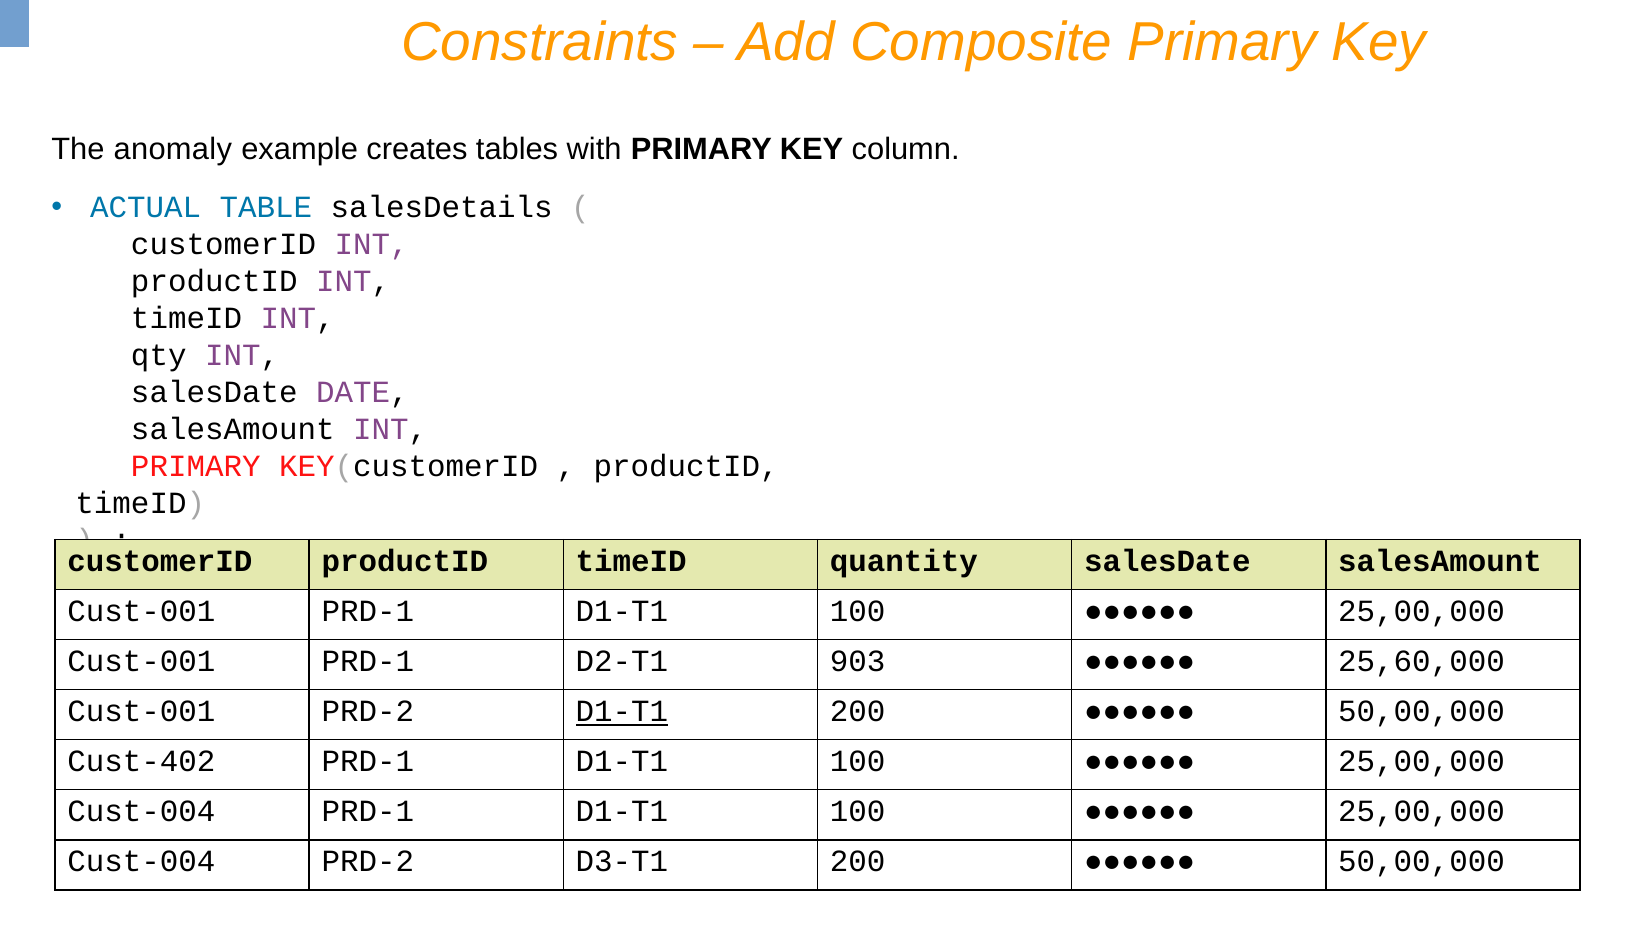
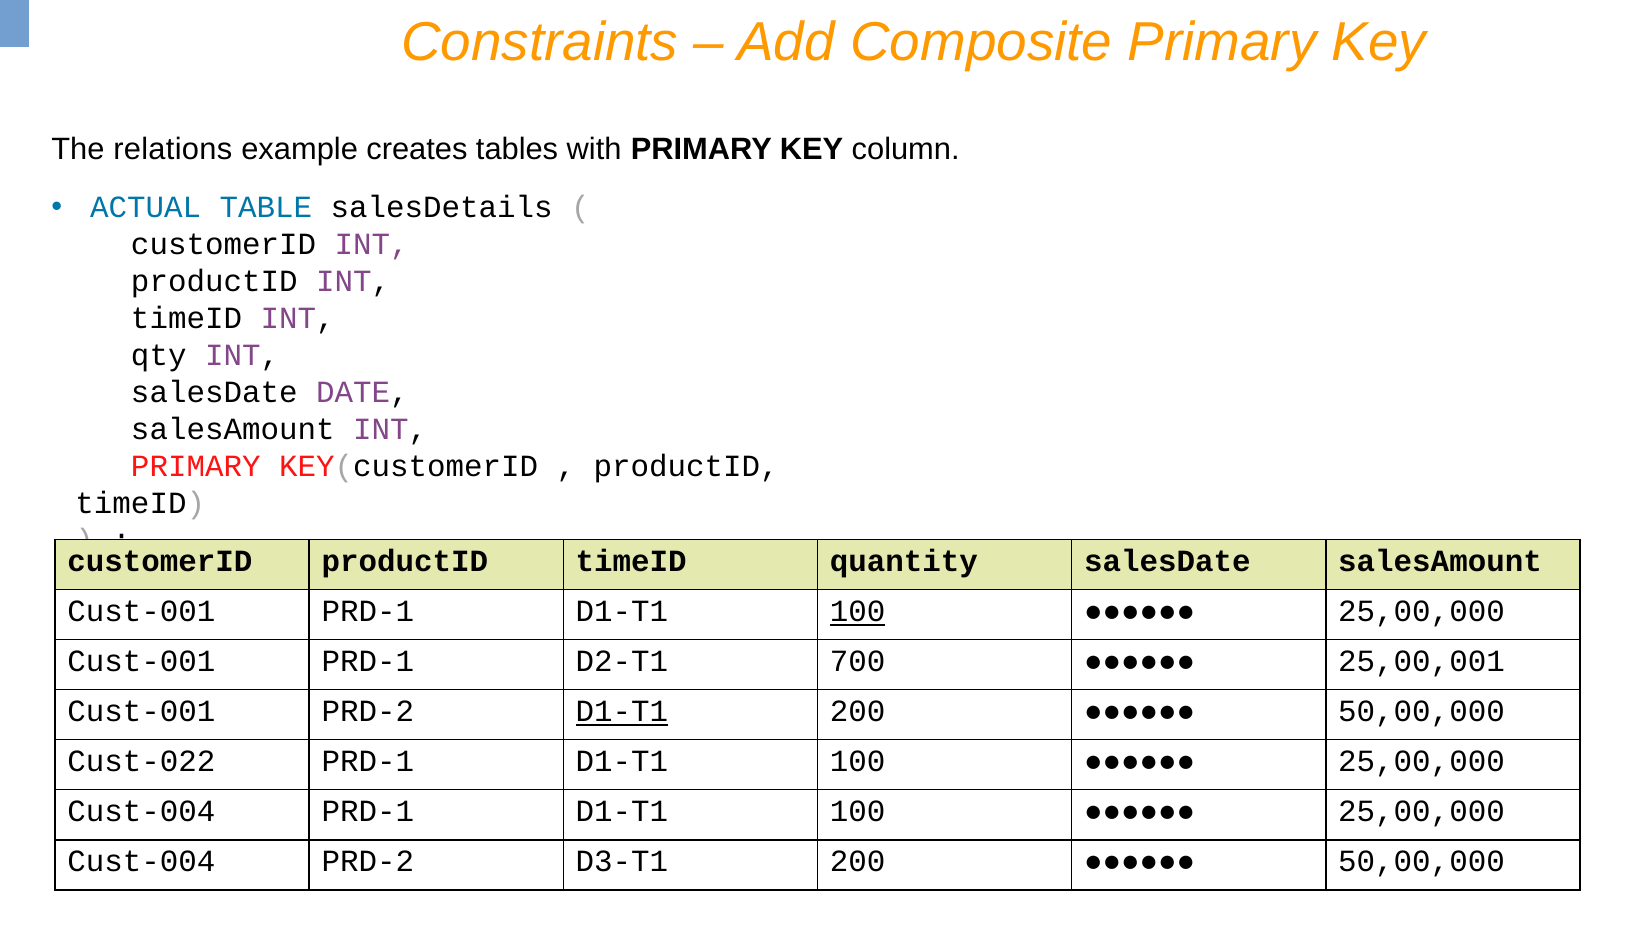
anomaly: anomaly -> relations
100 at (858, 612) underline: none -> present
903: 903 -> 700
25,60,000: 25,60,000 -> 25,00,001
Cust-402: Cust-402 -> Cust-022
